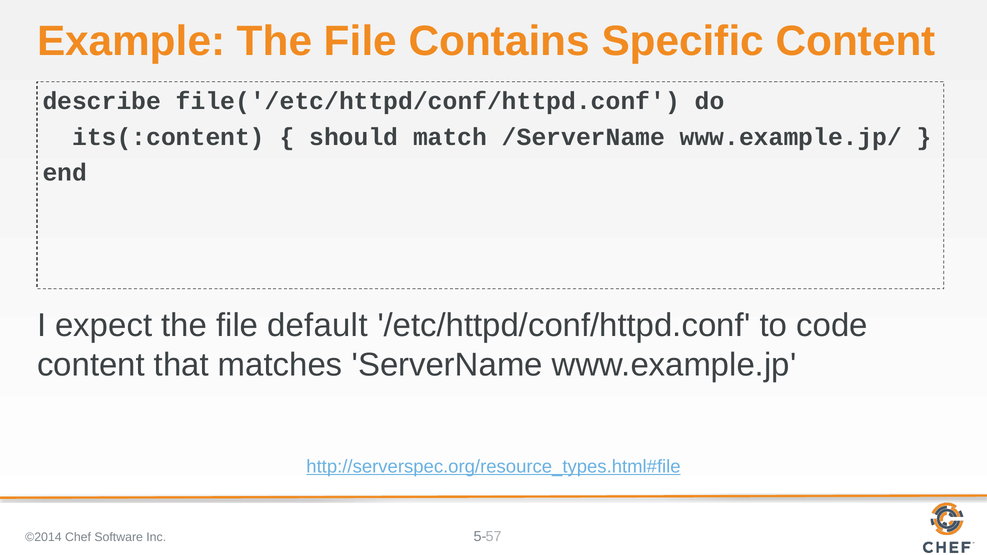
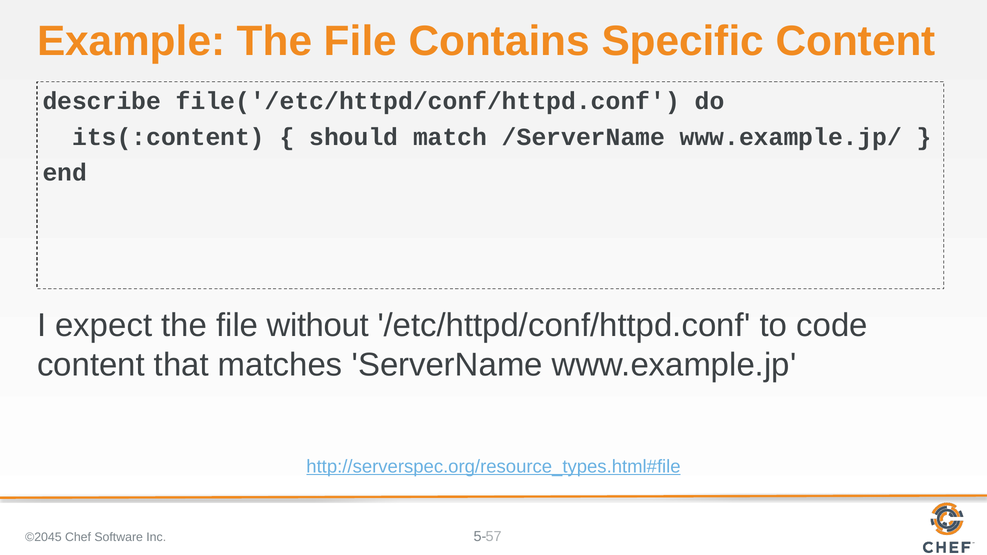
default: default -> without
©2014: ©2014 -> ©2045
